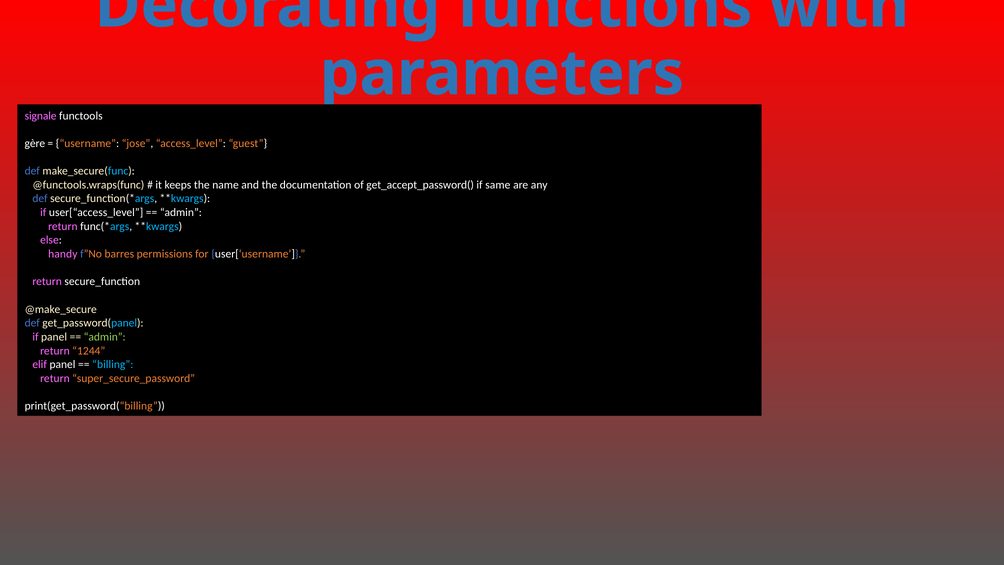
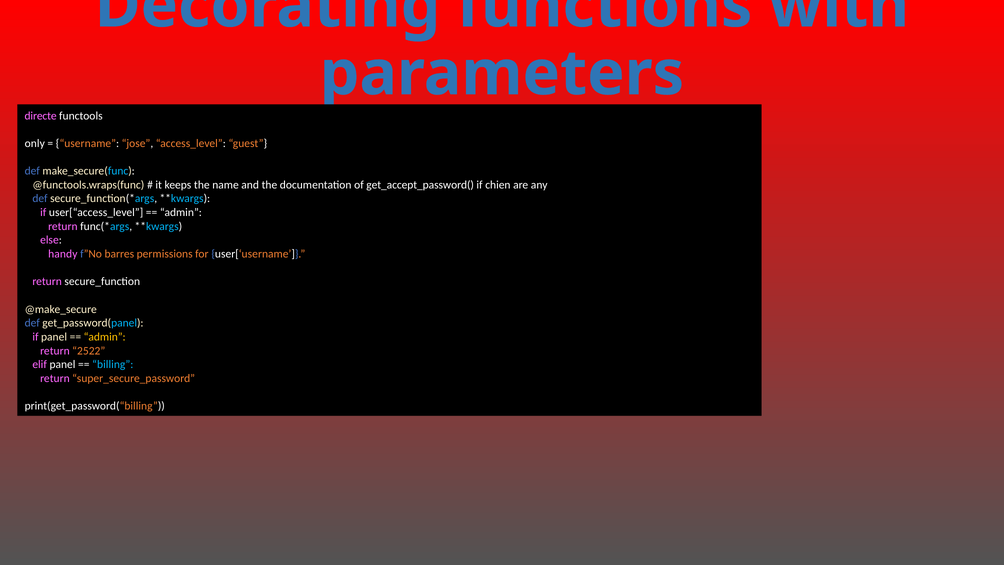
signale: signale -> directe
gère: gère -> only
same: same -> chien
admin at (105, 337) colour: light green -> yellow
1244: 1244 -> 2522
